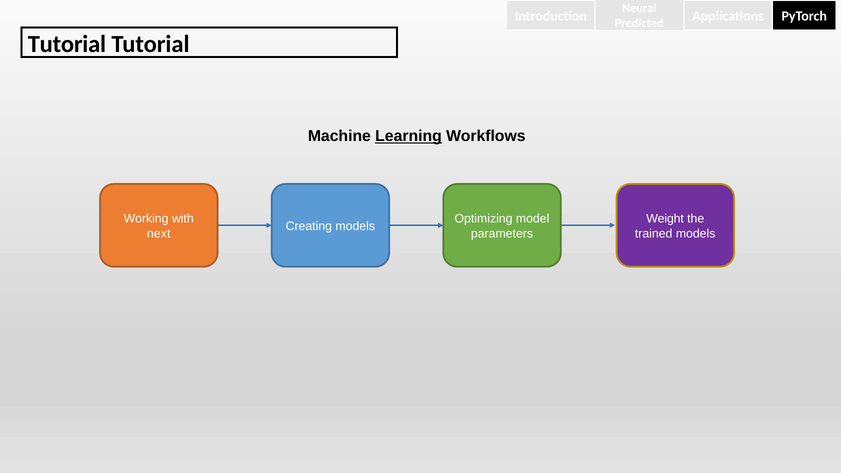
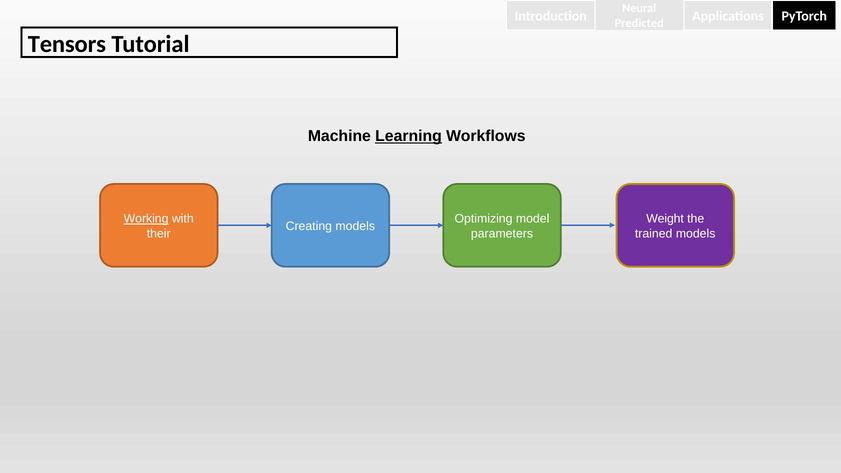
Tutorial at (67, 44): Tutorial -> Tensors
Working underline: none -> present
next: next -> their
